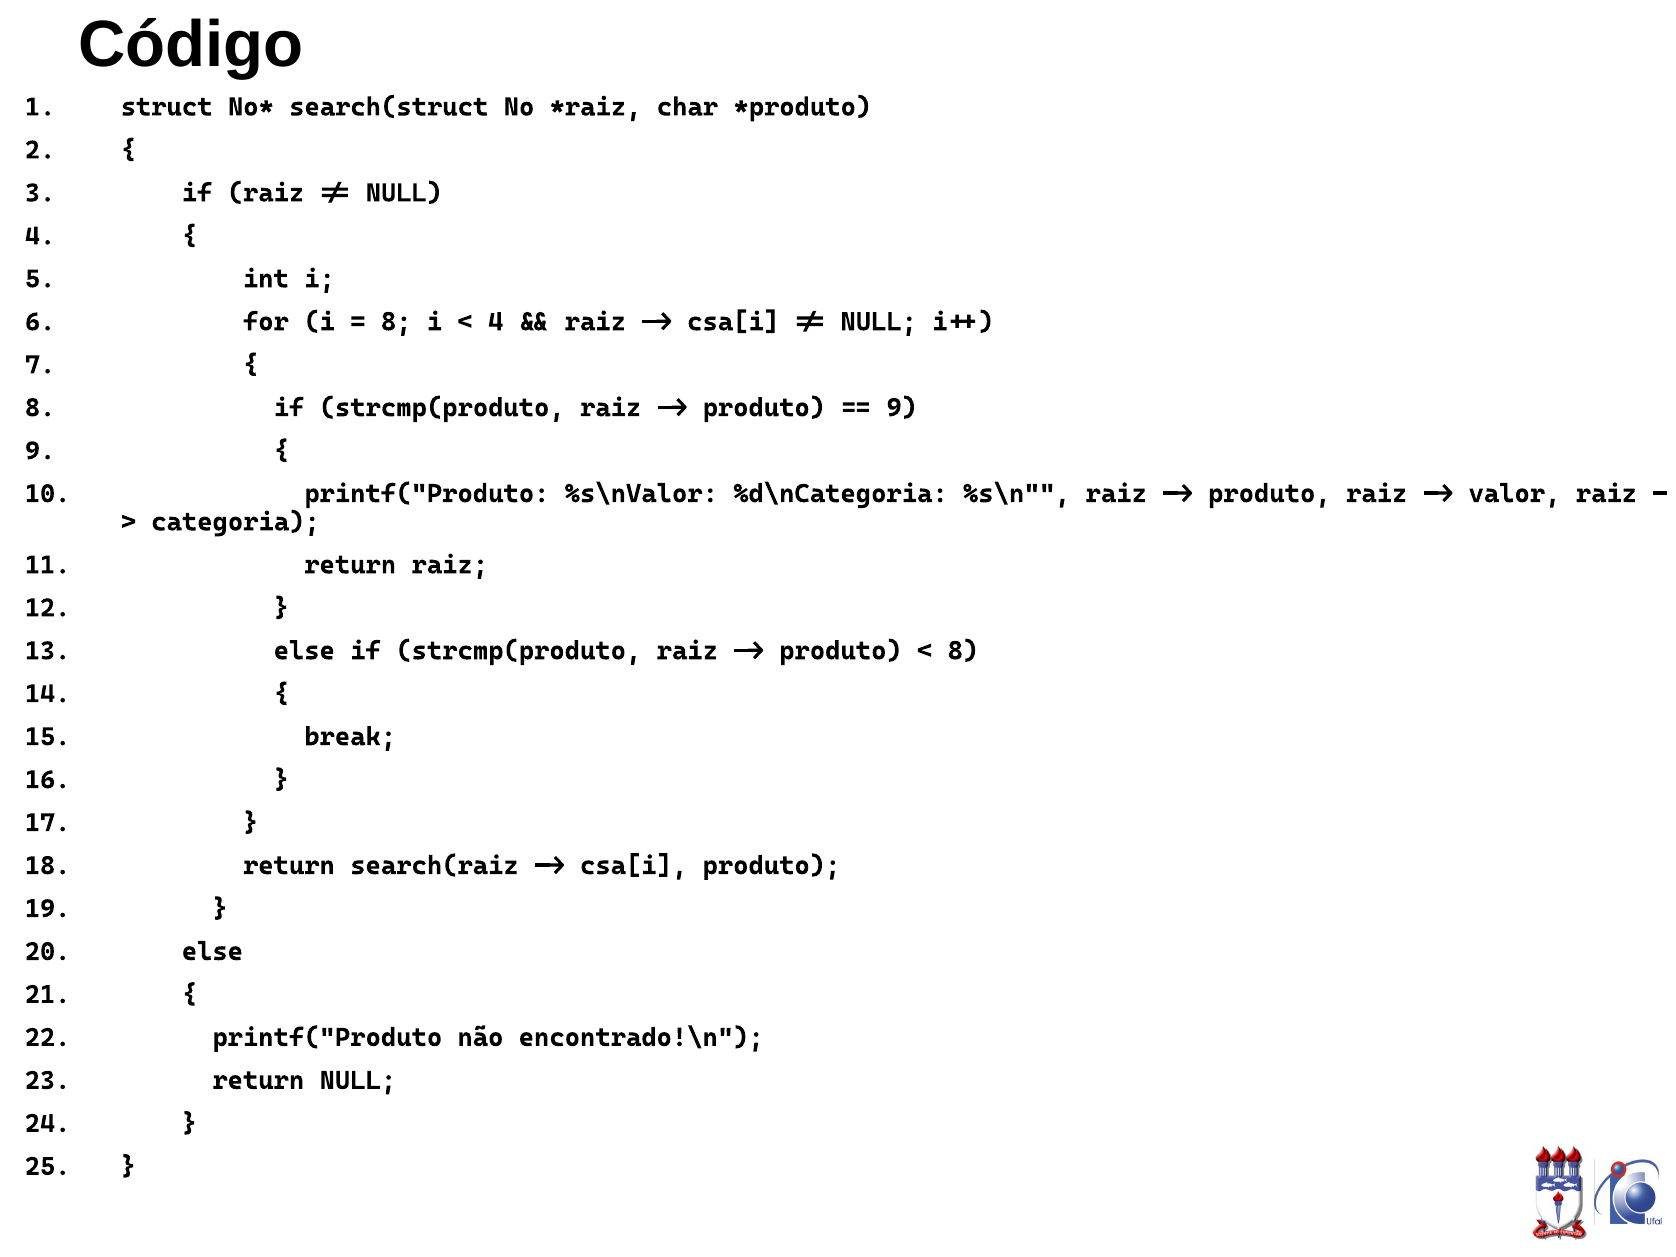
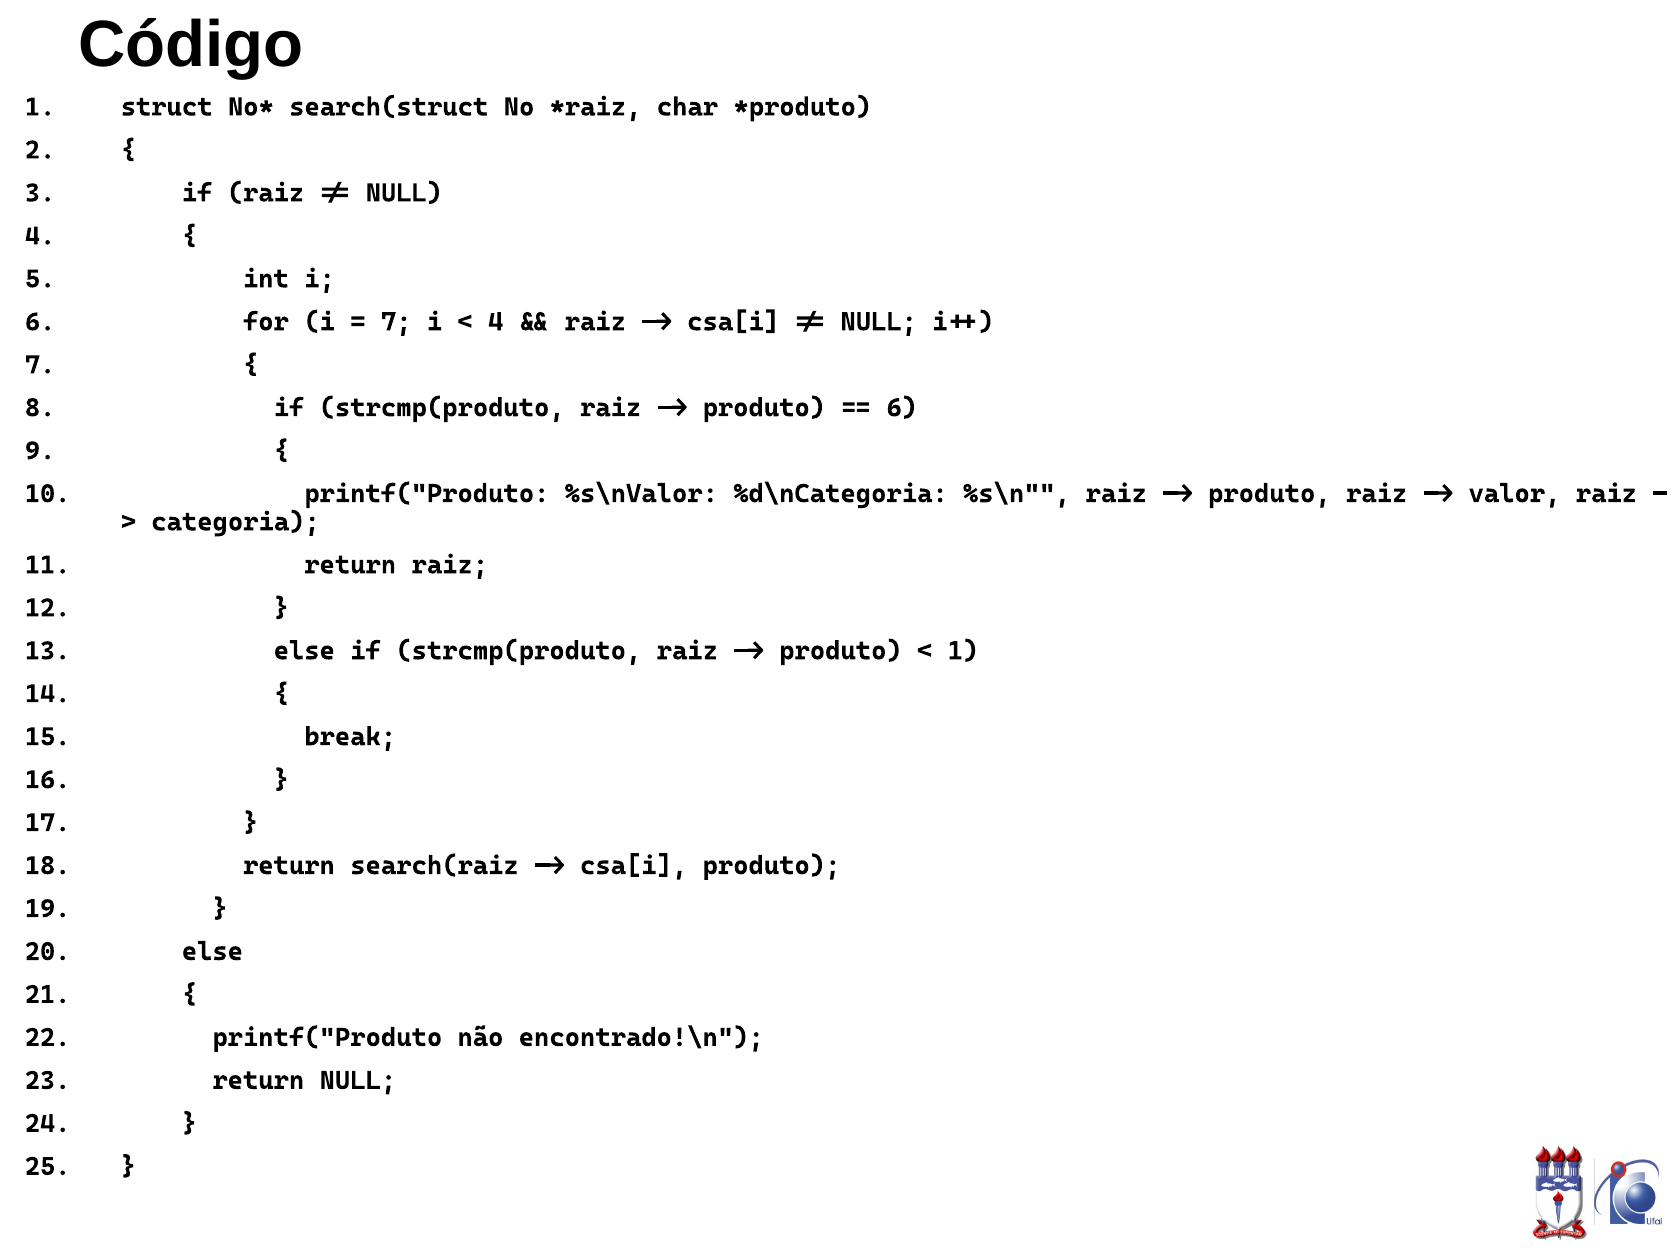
8 at (396, 322): 8 -> 7
9 at (902, 408): 9 -> 6
8 at (963, 651): 8 -> 1
